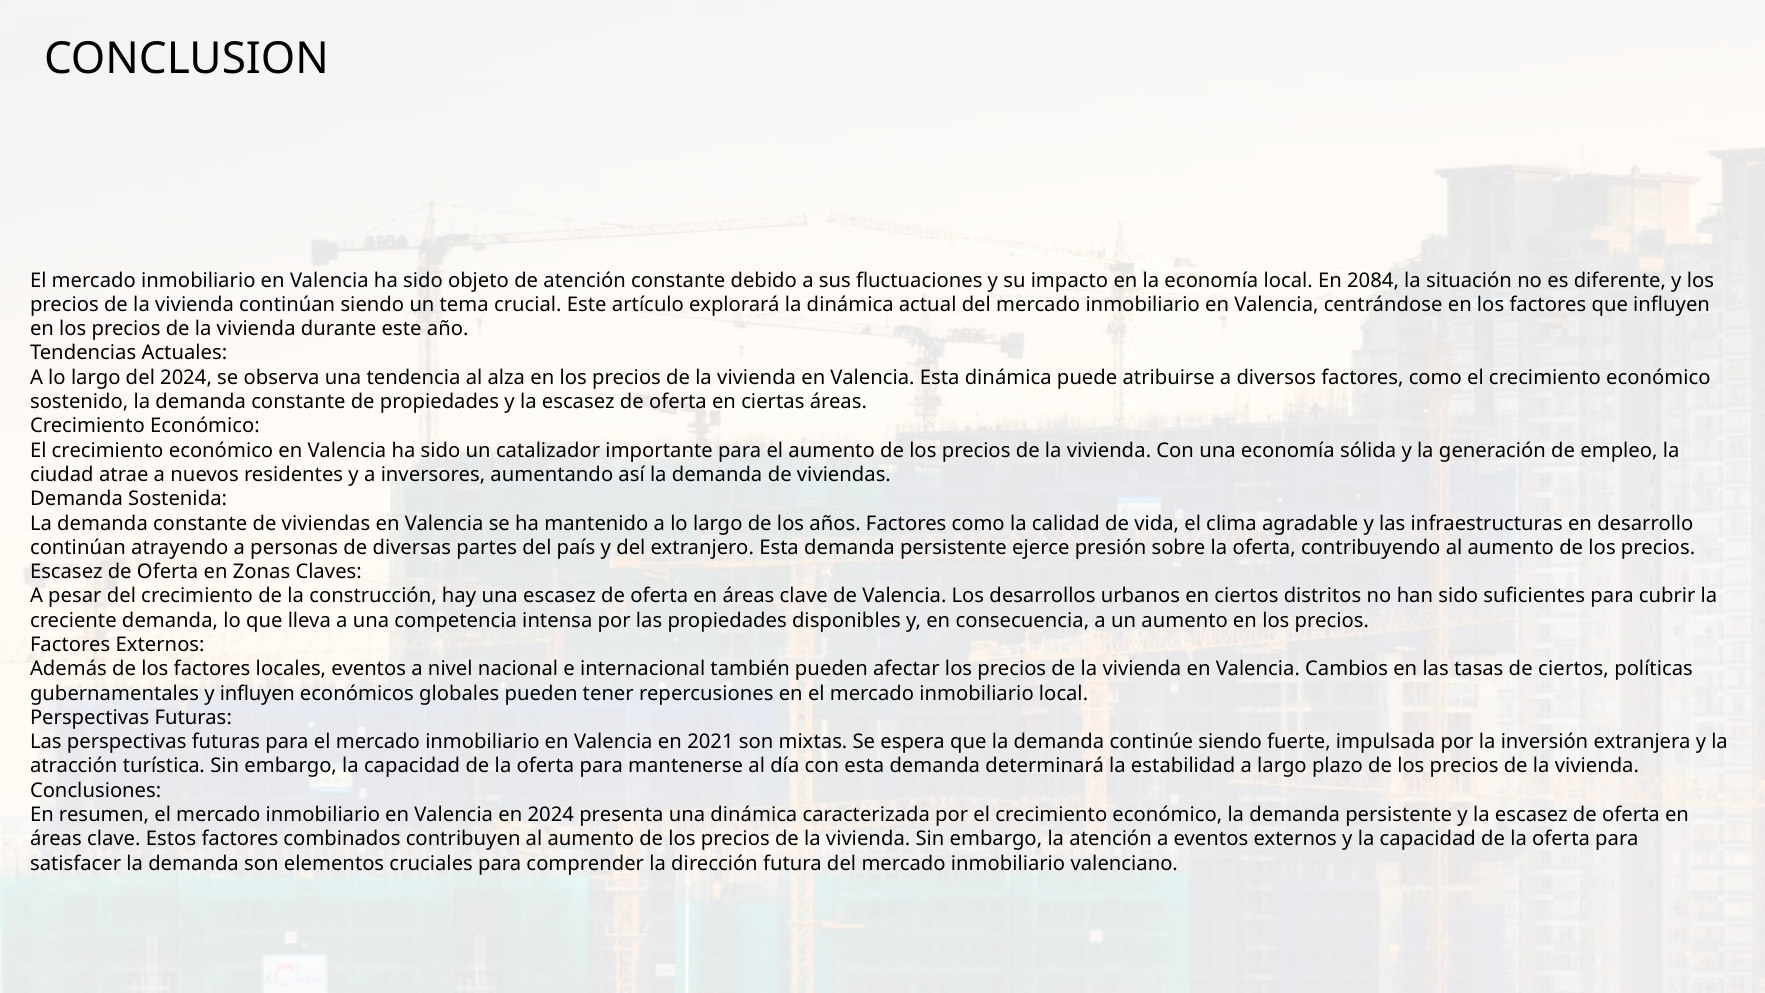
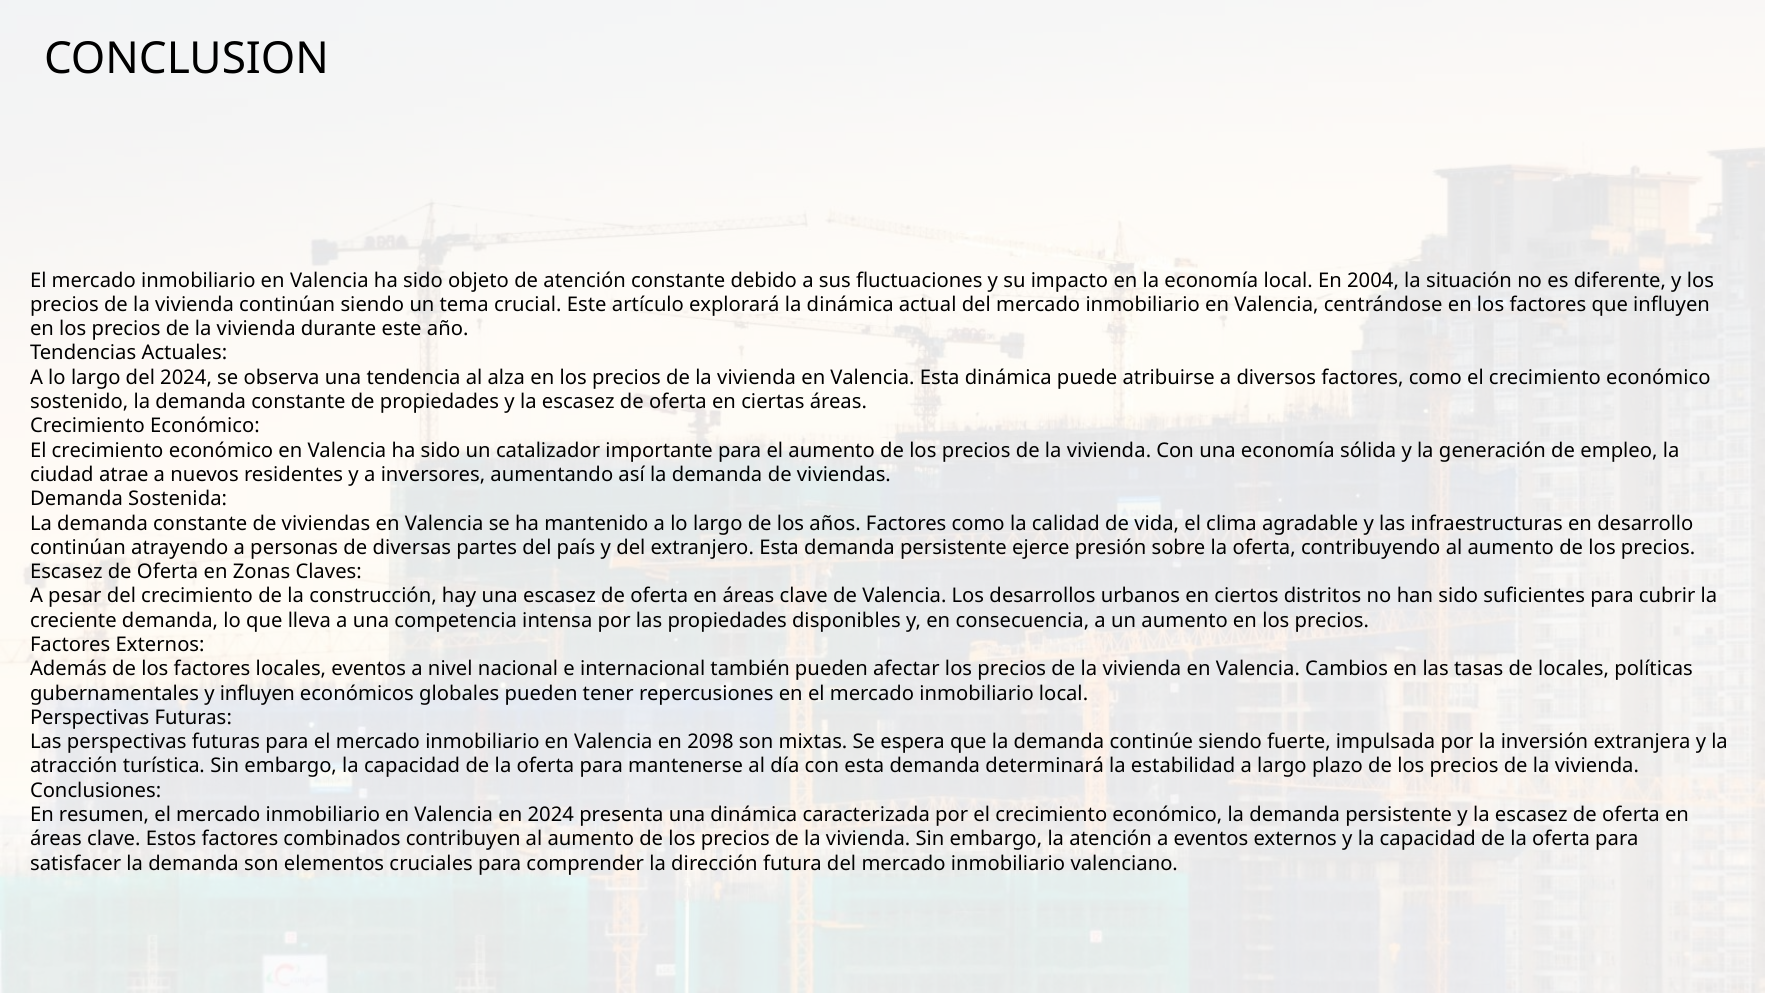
2084: 2084 -> 2004
de ciertos: ciertos -> locales
2021: 2021 -> 2098
